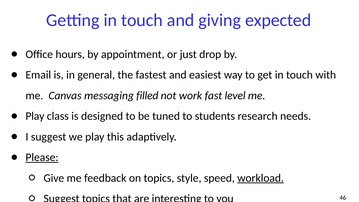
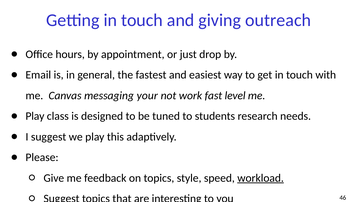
expected: expected -> outreach
filled: filled -> your
Please underline: present -> none
